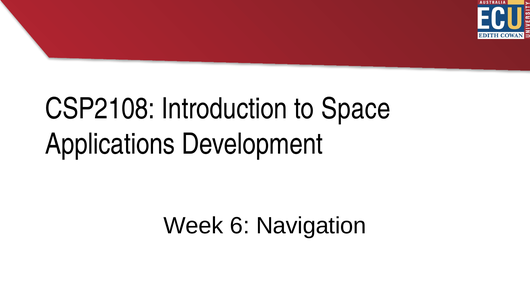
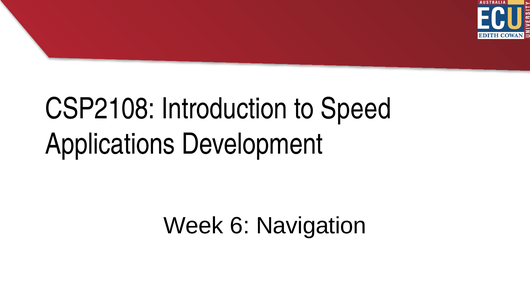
Space: Space -> Speed
